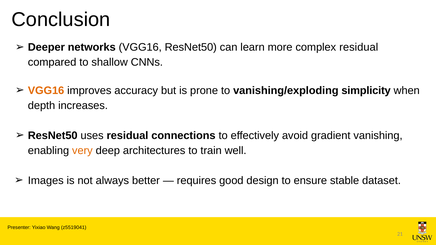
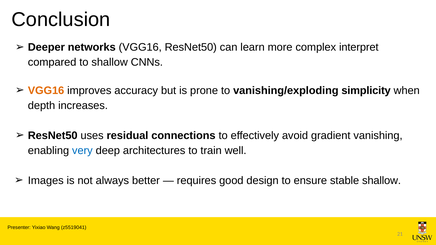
complex residual: residual -> interpret
very colour: orange -> blue
stable dataset: dataset -> shallow
